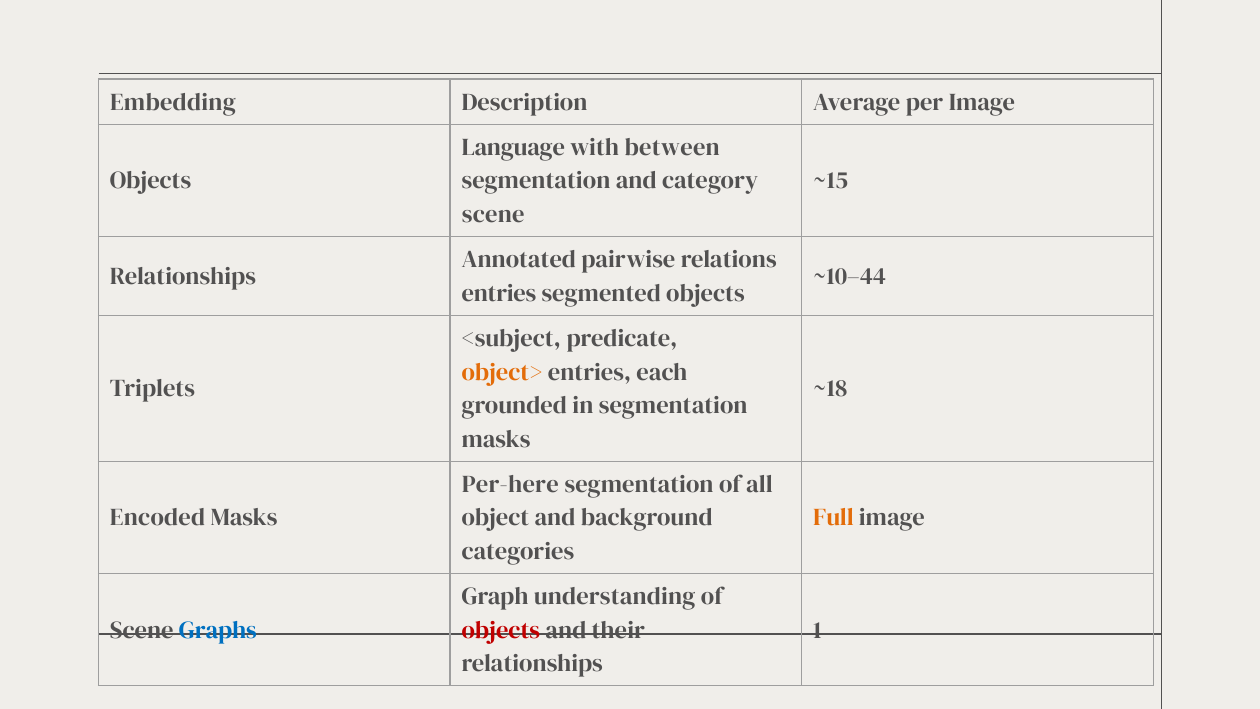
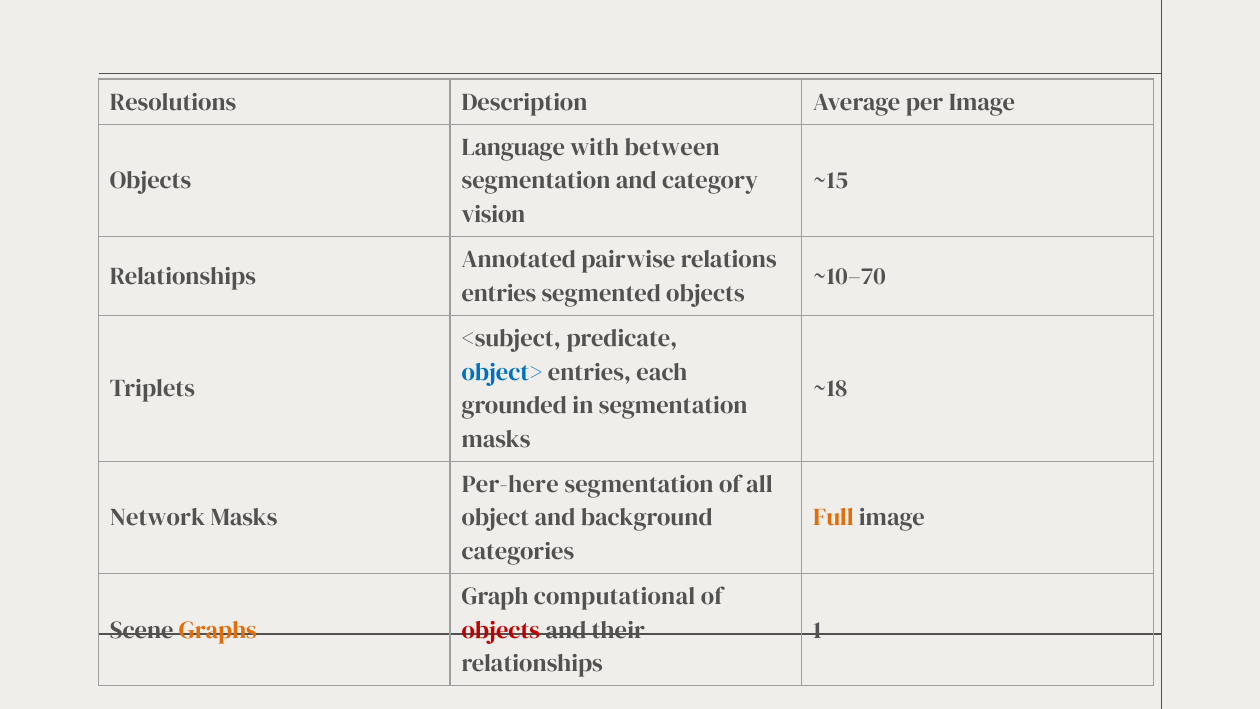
Embedding: Embedding -> Resolutions
scene at (493, 214): scene -> vision
~10–44: ~10–44 -> ~10–70
object> colour: orange -> blue
Encoded: Encoded -> Network
understanding: understanding -> computational
Graphs colour: blue -> orange
